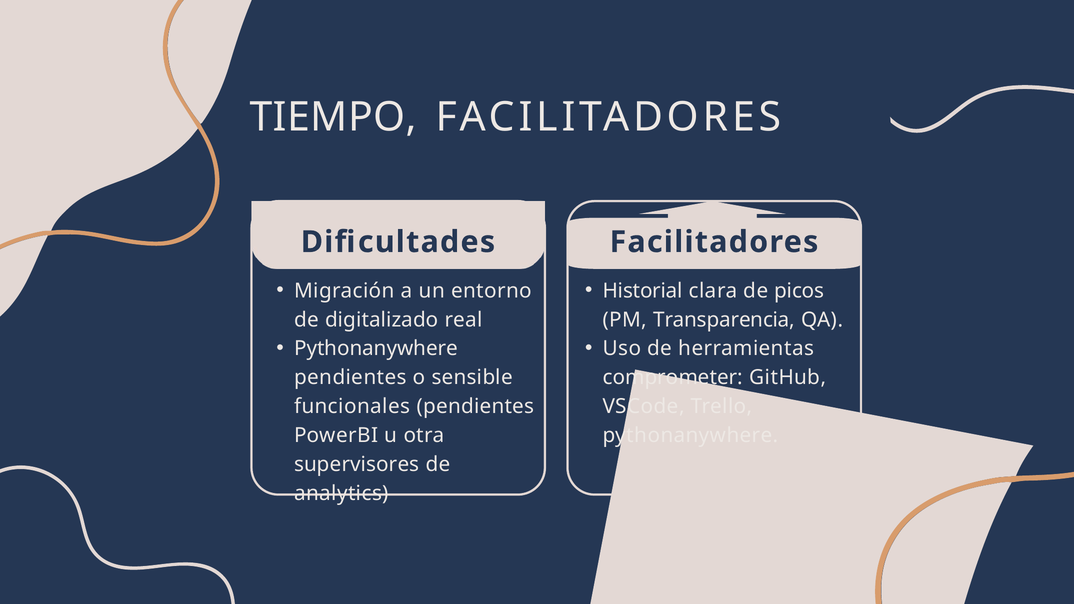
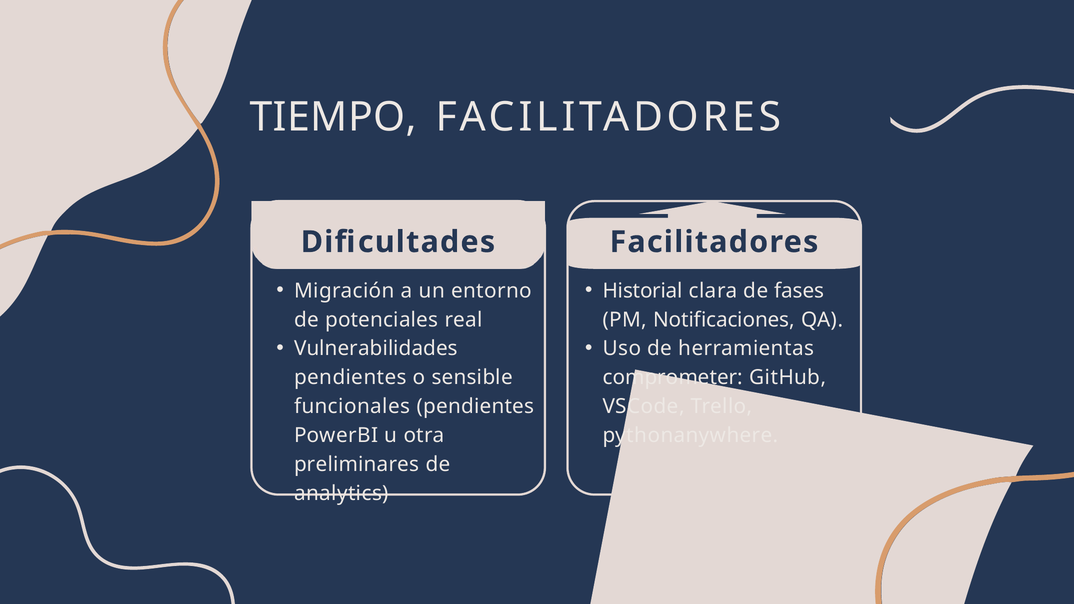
picos: picos -> fases
digitalizado: digitalizado -> potenciales
Transparencia: Transparencia -> Notificaciones
Pythonanywhere at (376, 349): Pythonanywhere -> Vulnerabilidades
supervisores: supervisores -> preliminares
